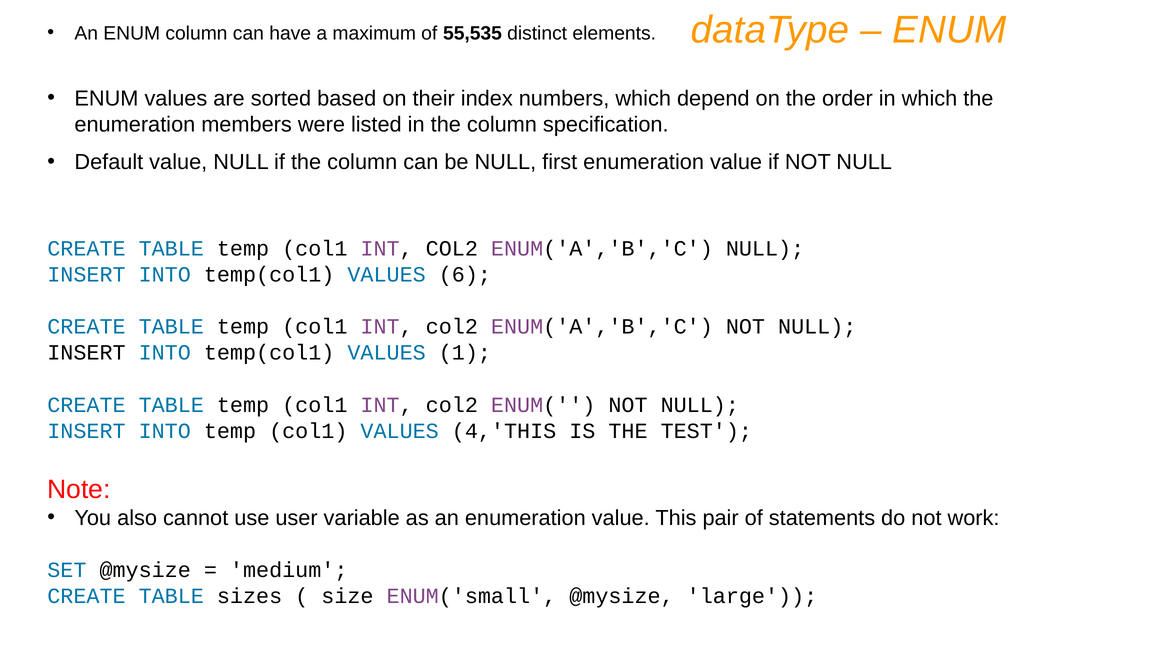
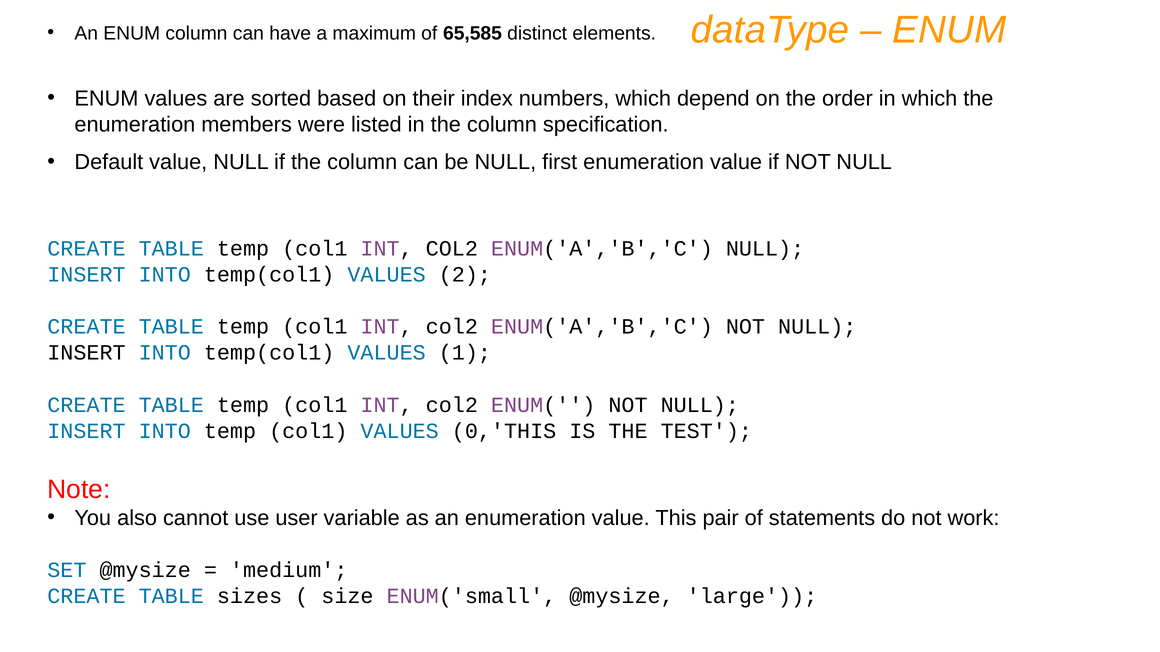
55,535: 55,535 -> 65,585
6: 6 -> 2
4,'THIS: 4,'THIS -> 0,'THIS
